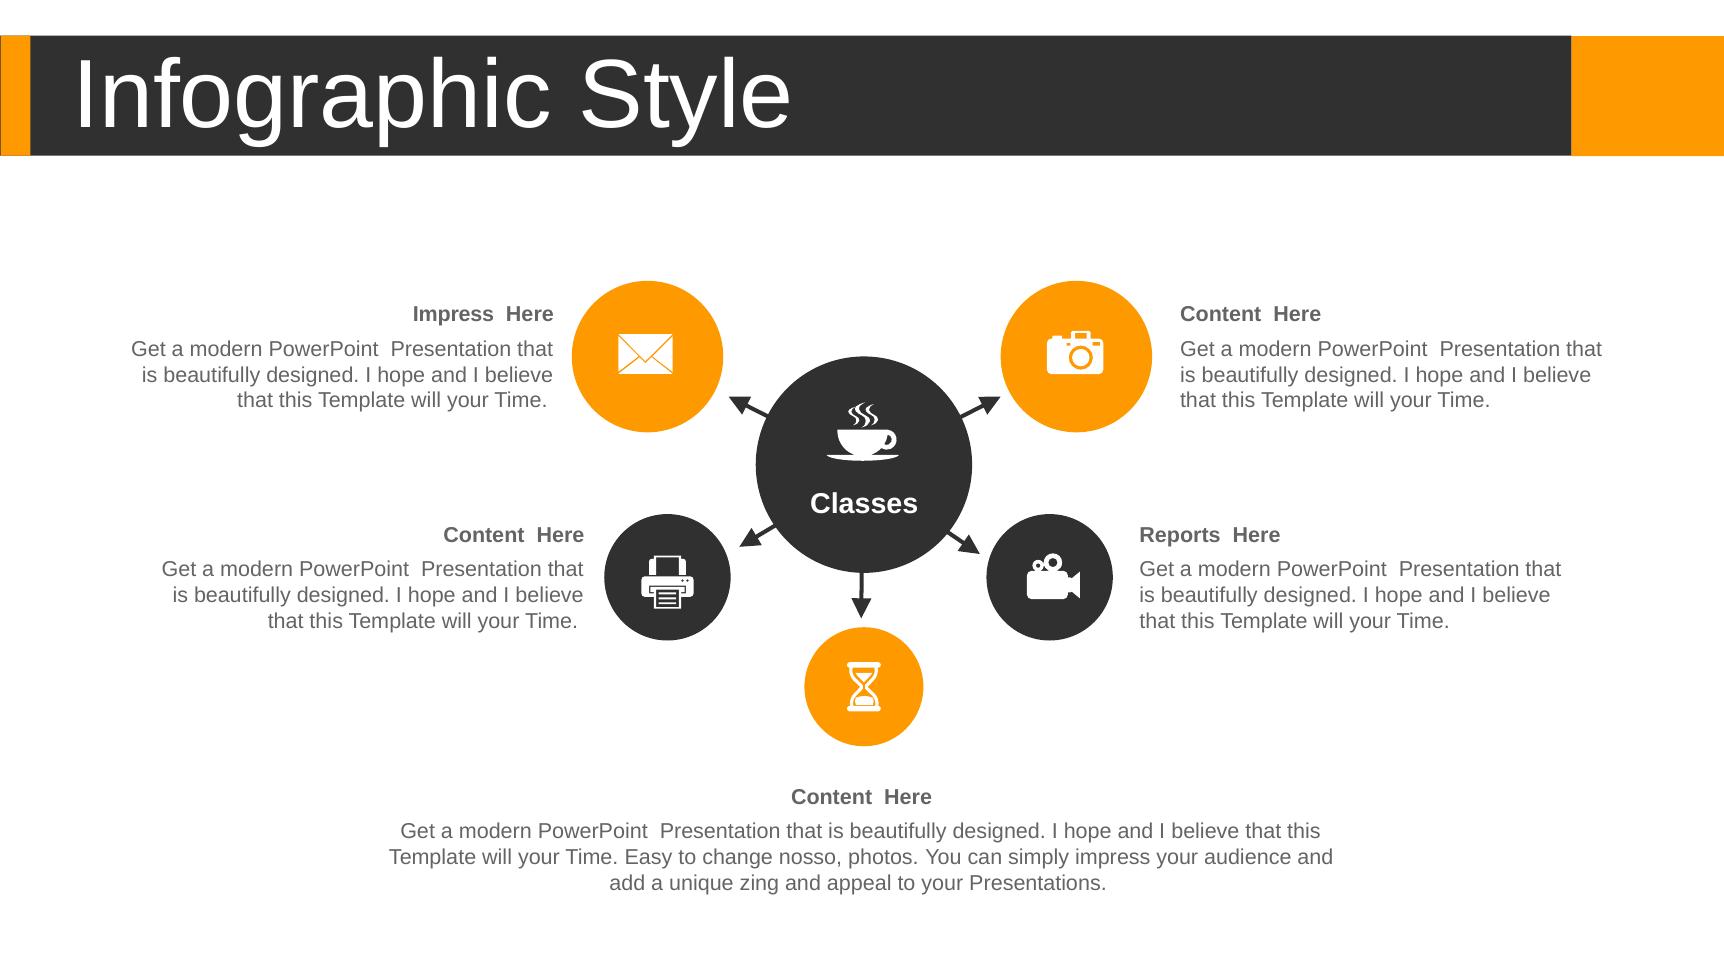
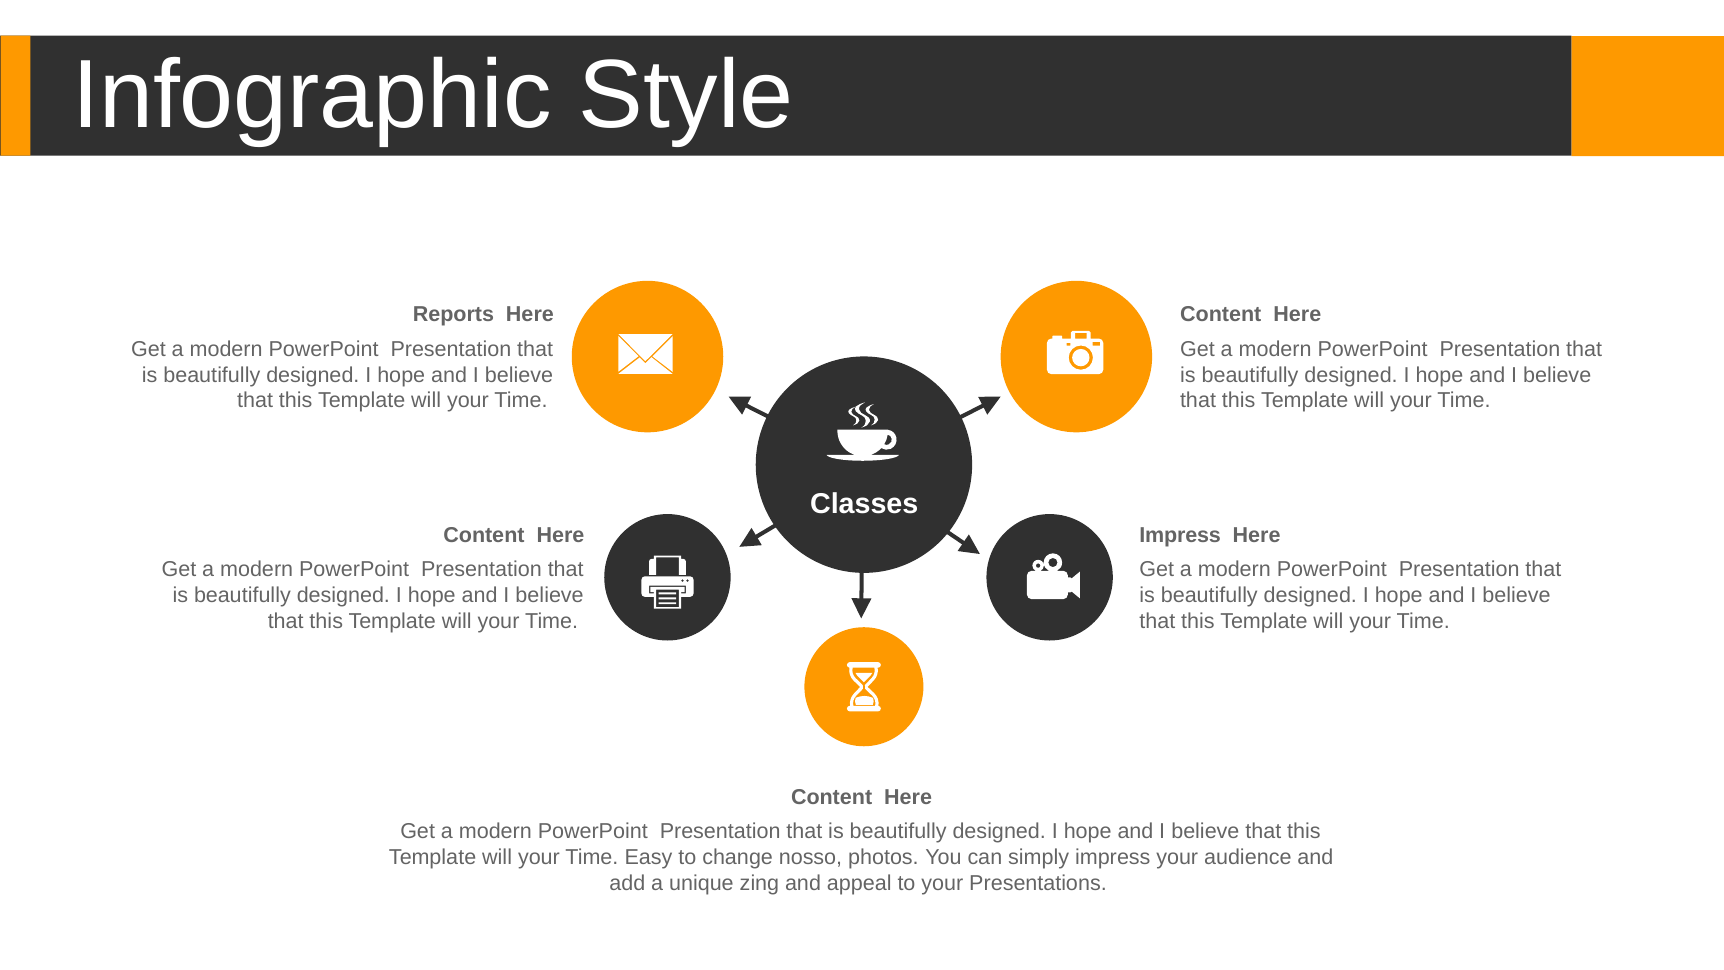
Impress at (454, 314): Impress -> Reports
Reports at (1180, 535): Reports -> Impress
